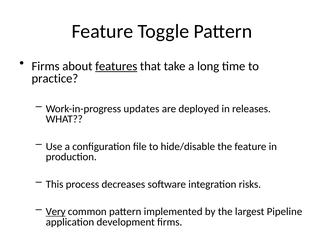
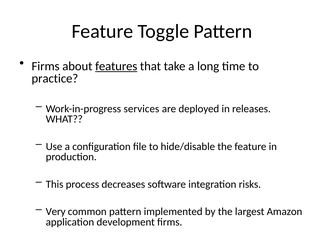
updates: updates -> services
Very underline: present -> none
Pipeline: Pipeline -> Amazon
